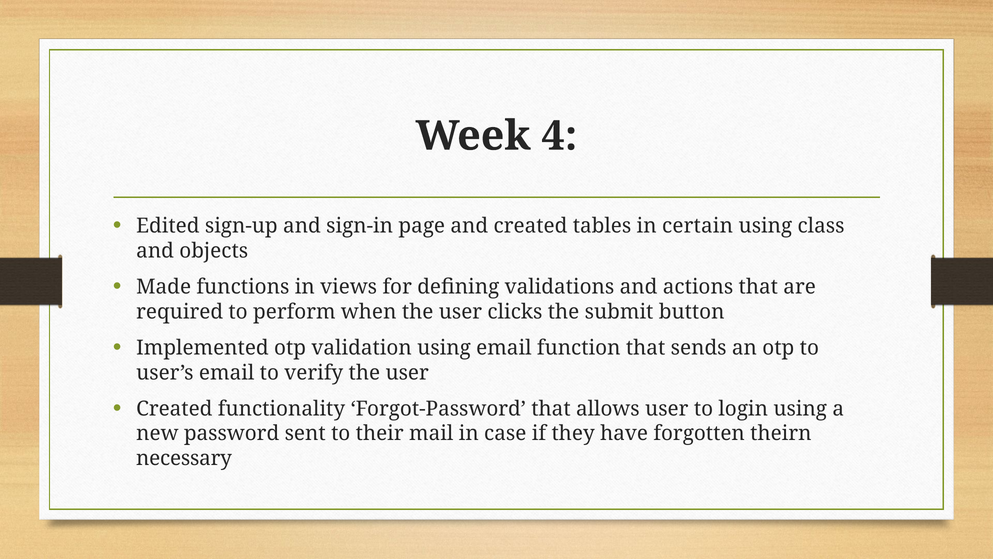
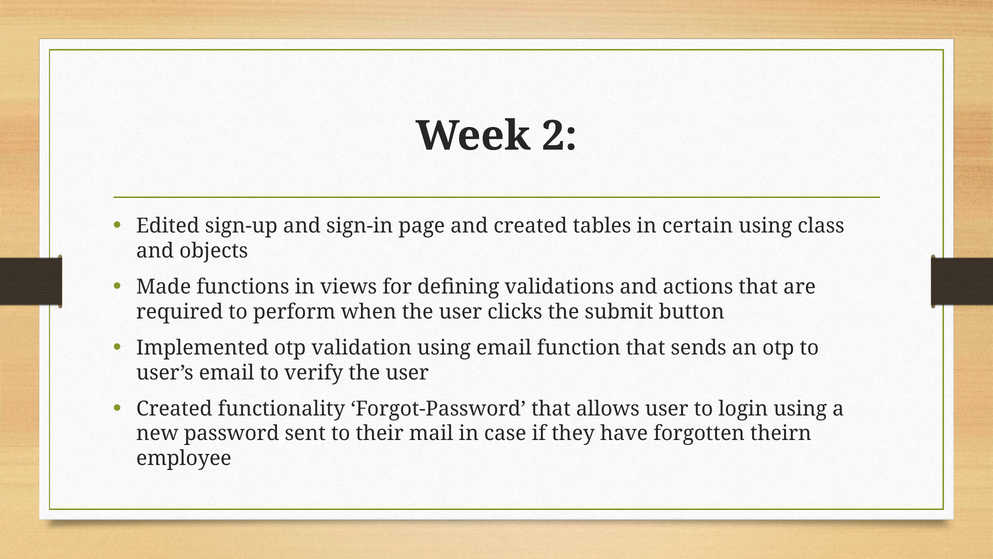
4: 4 -> 2
necessary: necessary -> employee
